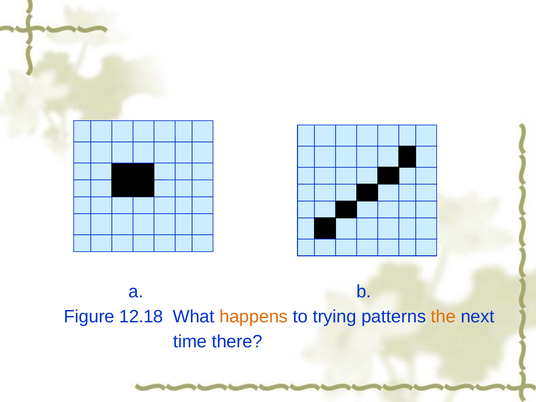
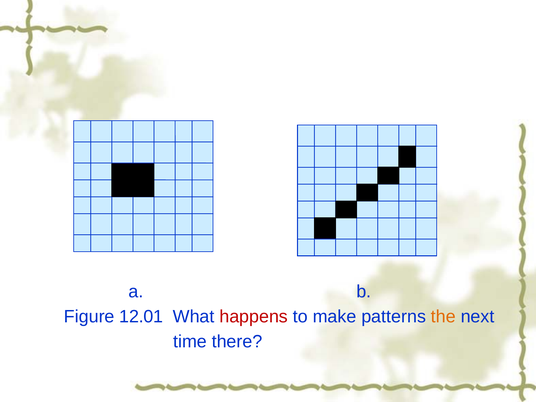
12.18: 12.18 -> 12.01
happens colour: orange -> red
trying: trying -> make
